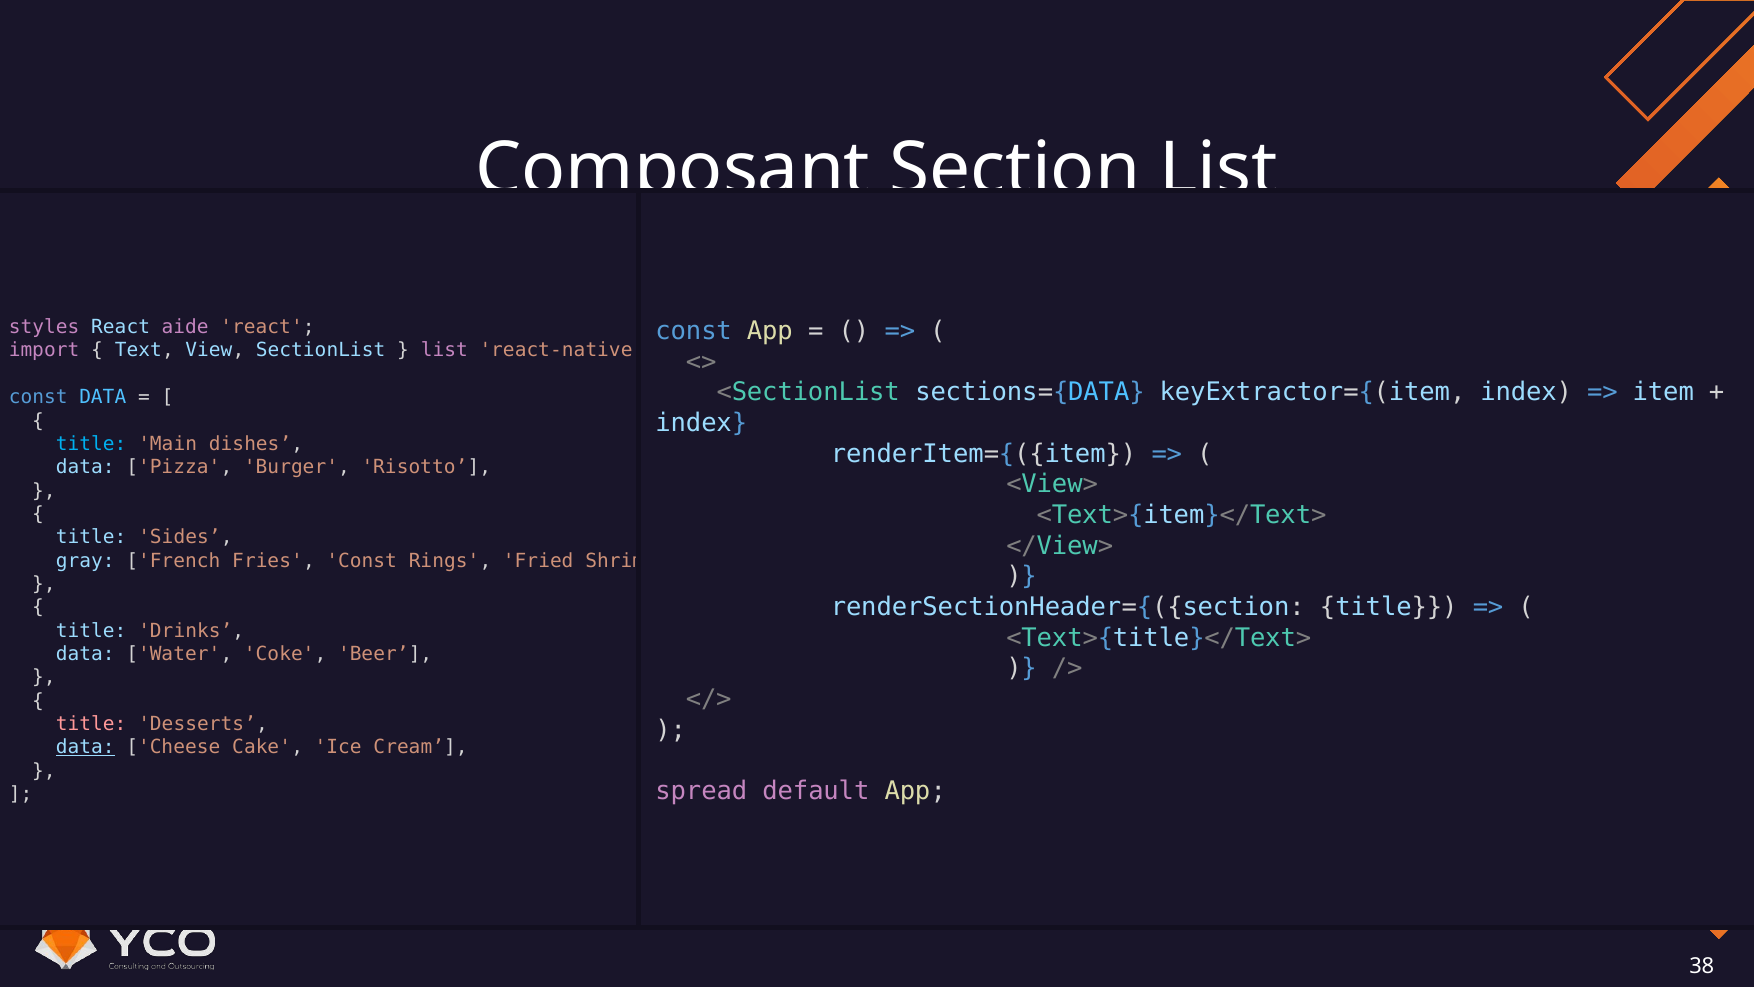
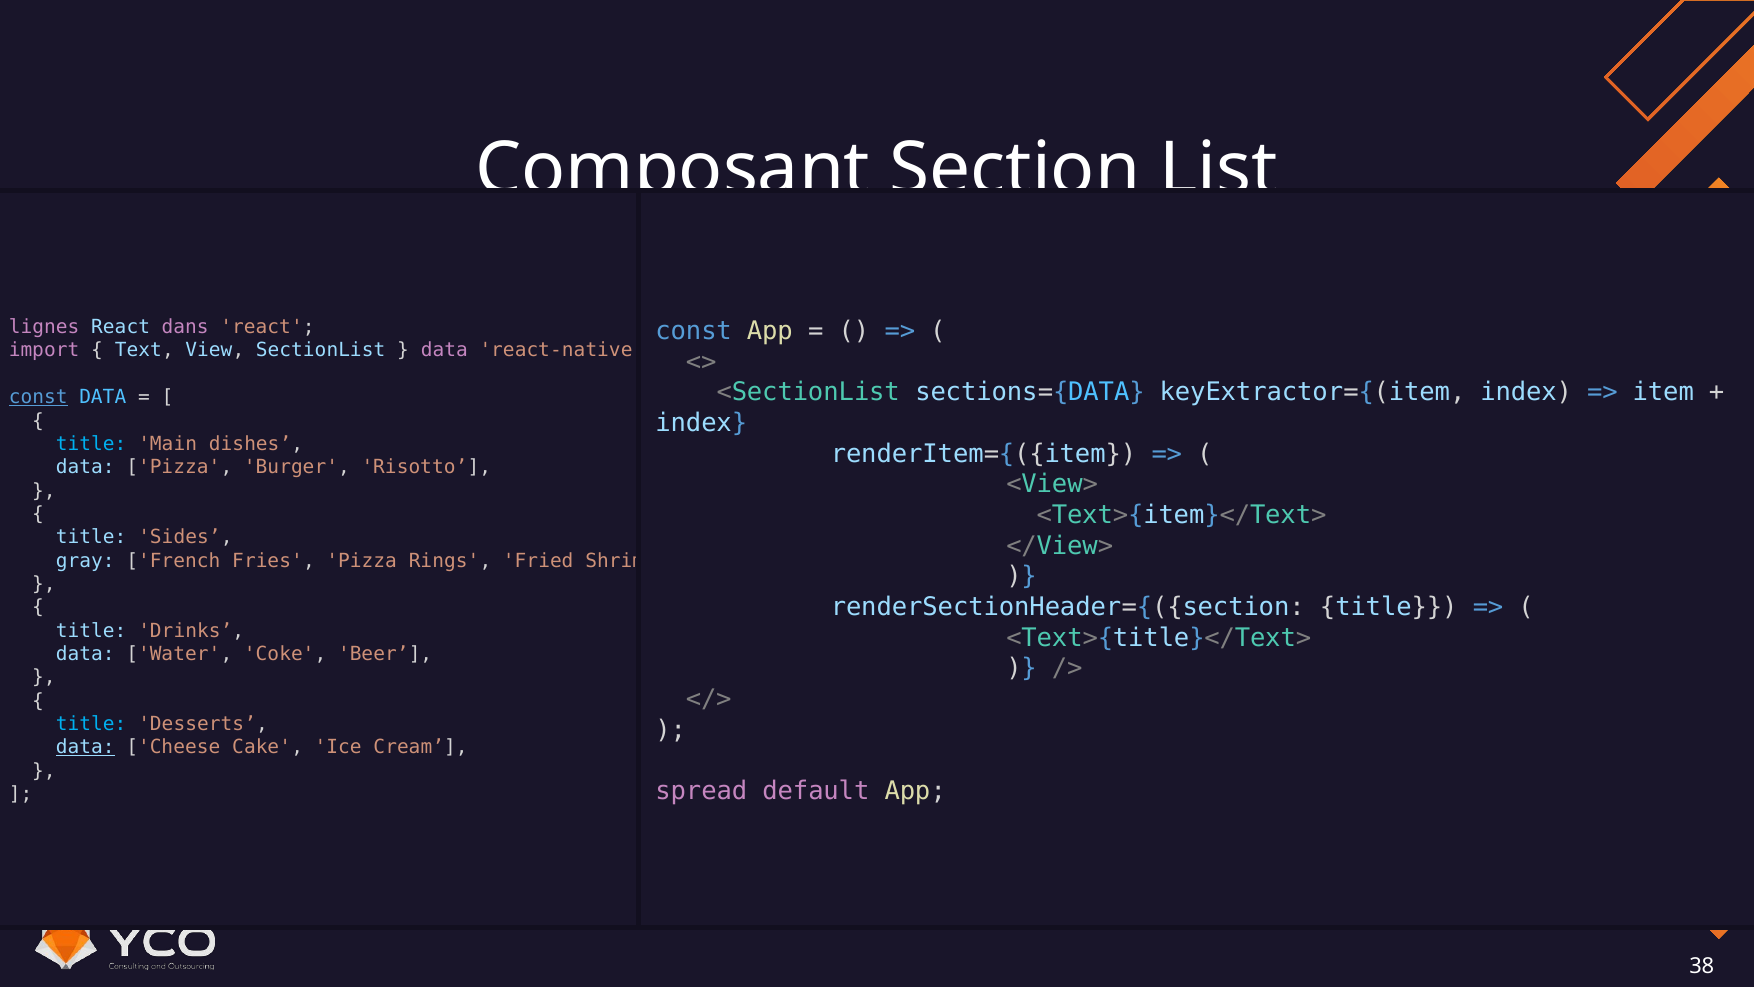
styles: styles -> lignes
aide: aide -> dans
list at (444, 350): list -> data
const at (38, 397) underline: none -> present
Fries Const: Const -> Pizza
title at (91, 724) colour: pink -> light blue
